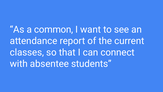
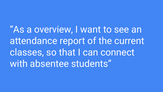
common: common -> overview
